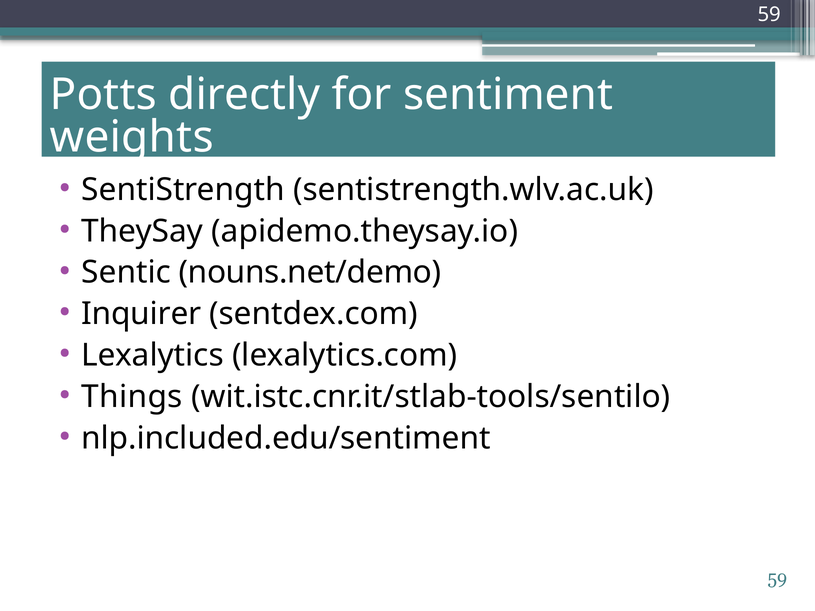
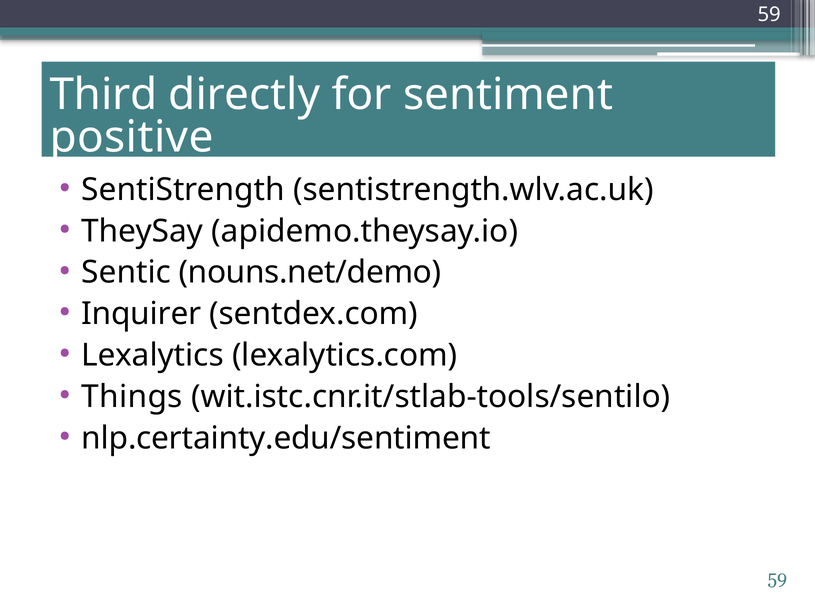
Potts: Potts -> Third
weights: weights -> positive
nlp.included.edu/sentiment: nlp.included.edu/sentiment -> nlp.certainty.edu/sentiment
